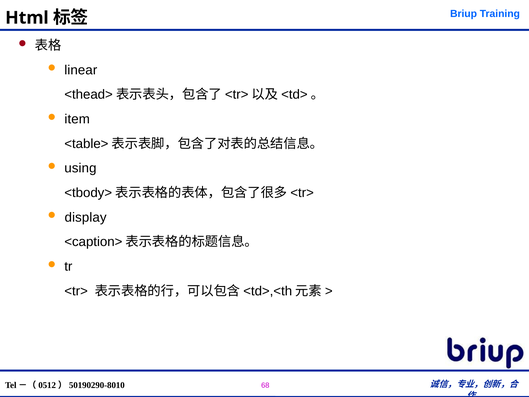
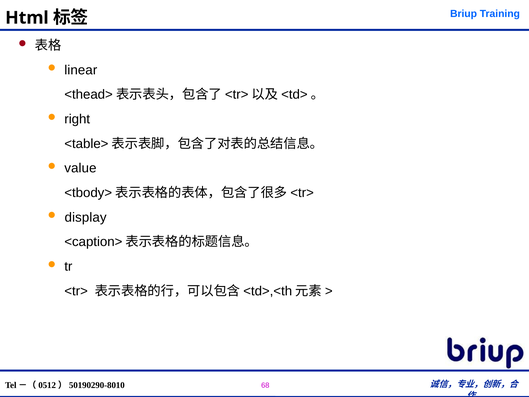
item: item -> right
using: using -> value
